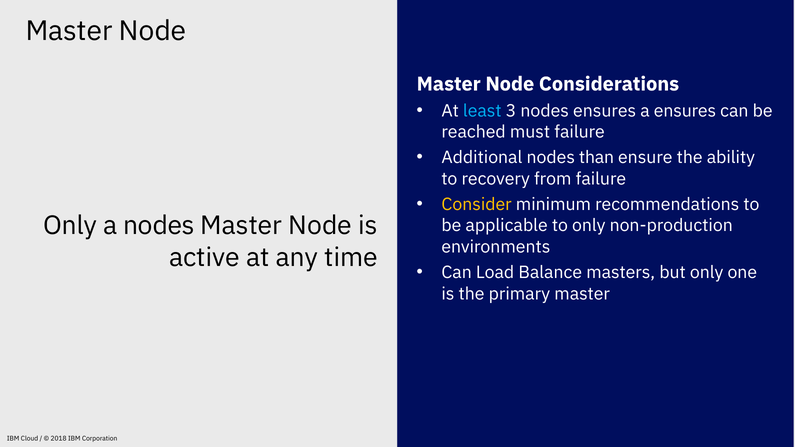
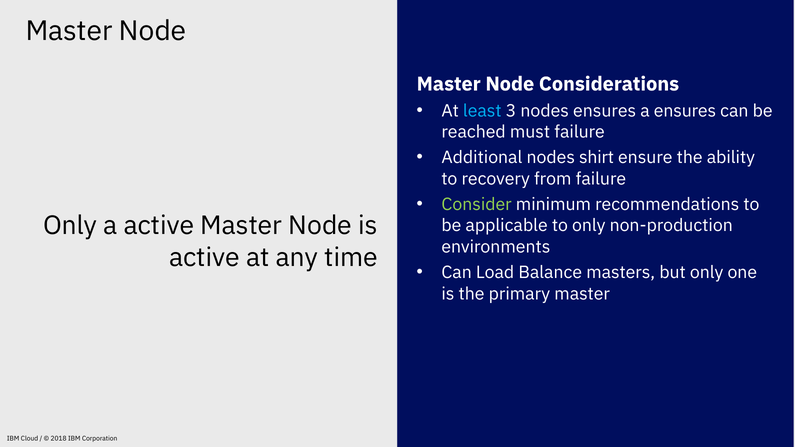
than: than -> shirt
Consider colour: yellow -> light green
a nodes: nodes -> active
